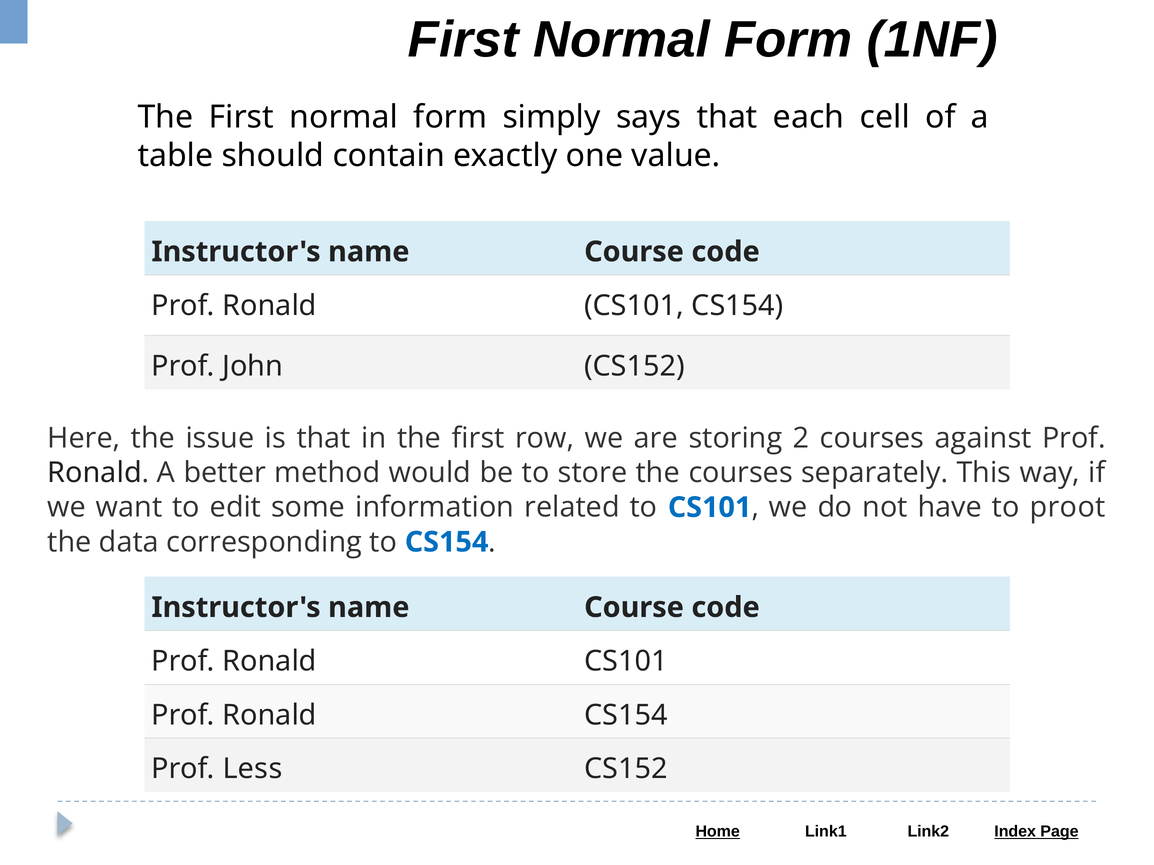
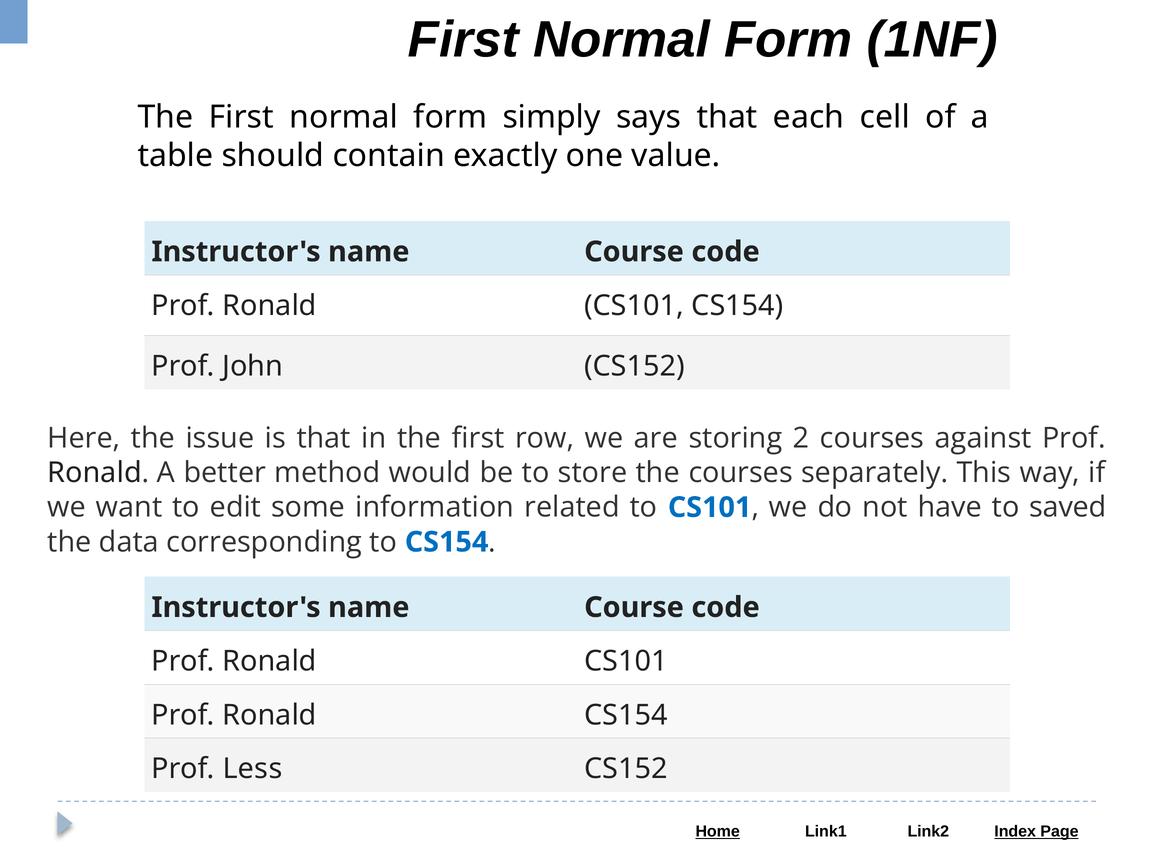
proot: proot -> saved
